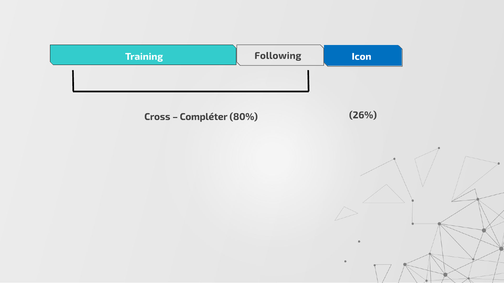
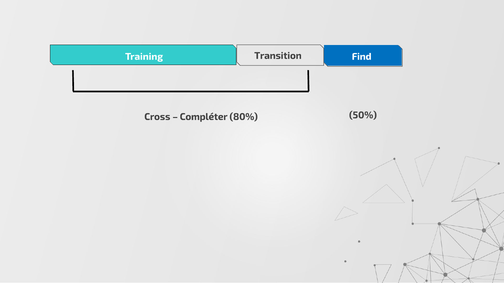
Following: Following -> Transition
Icon: Icon -> Find
26%: 26% -> 50%
